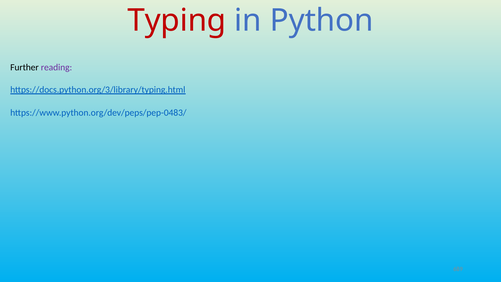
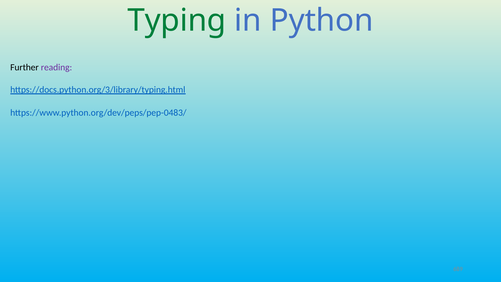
Typing colour: red -> green
